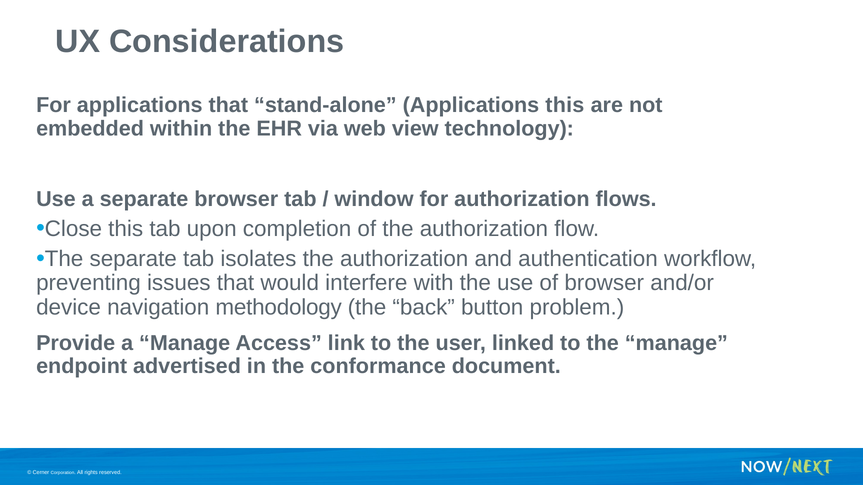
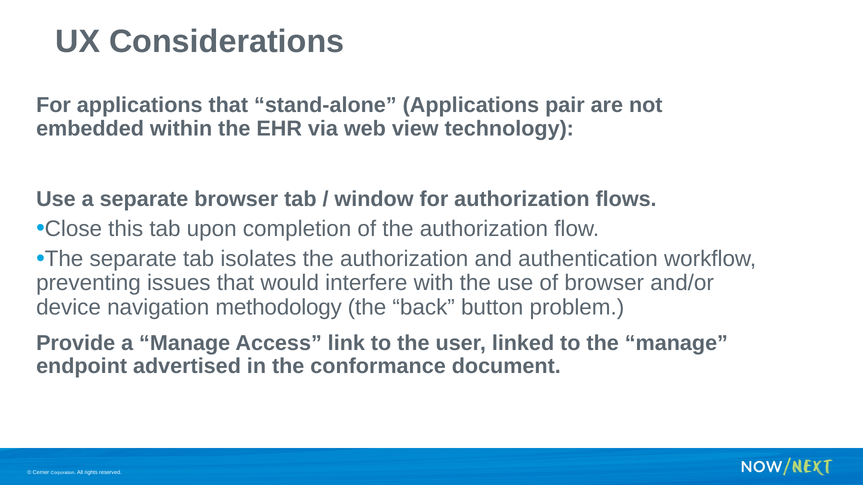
Applications this: this -> pair
